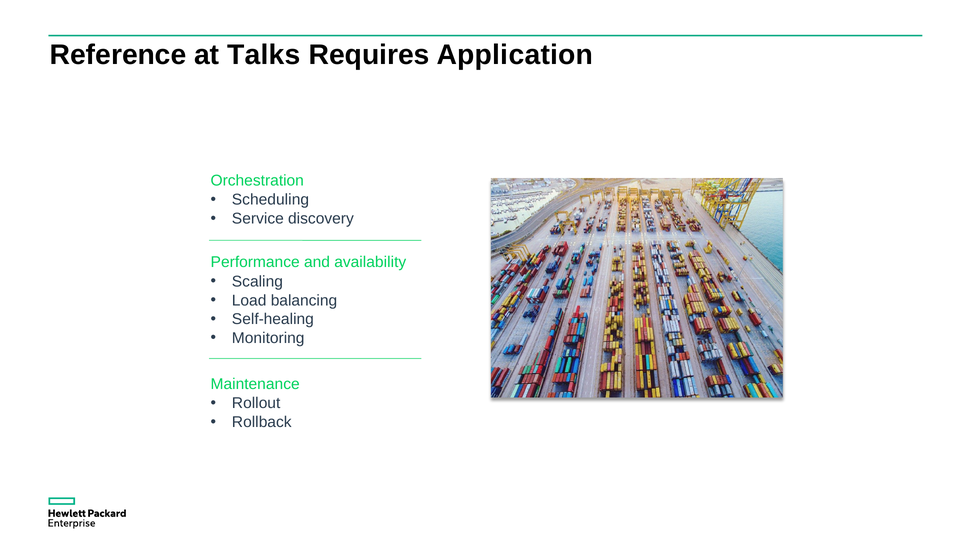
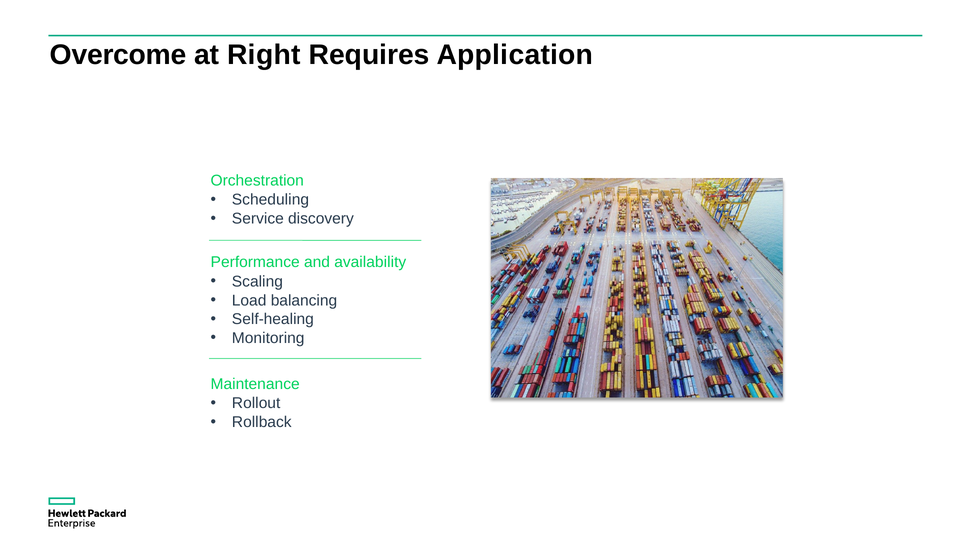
Reference: Reference -> Overcome
Talks: Talks -> Right
